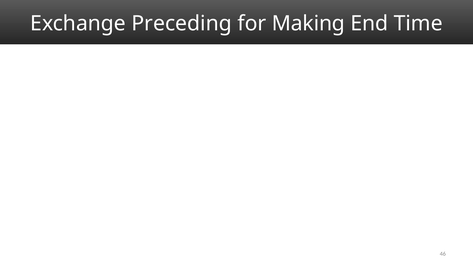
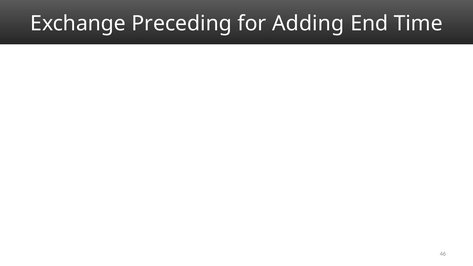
Making: Making -> Adding
